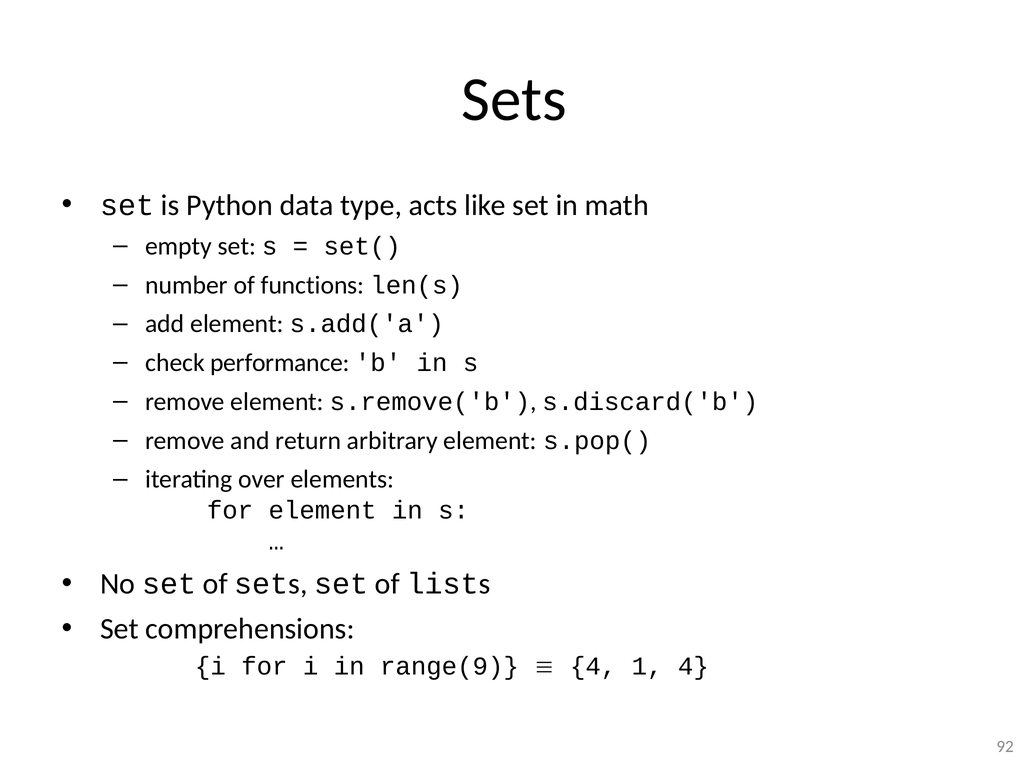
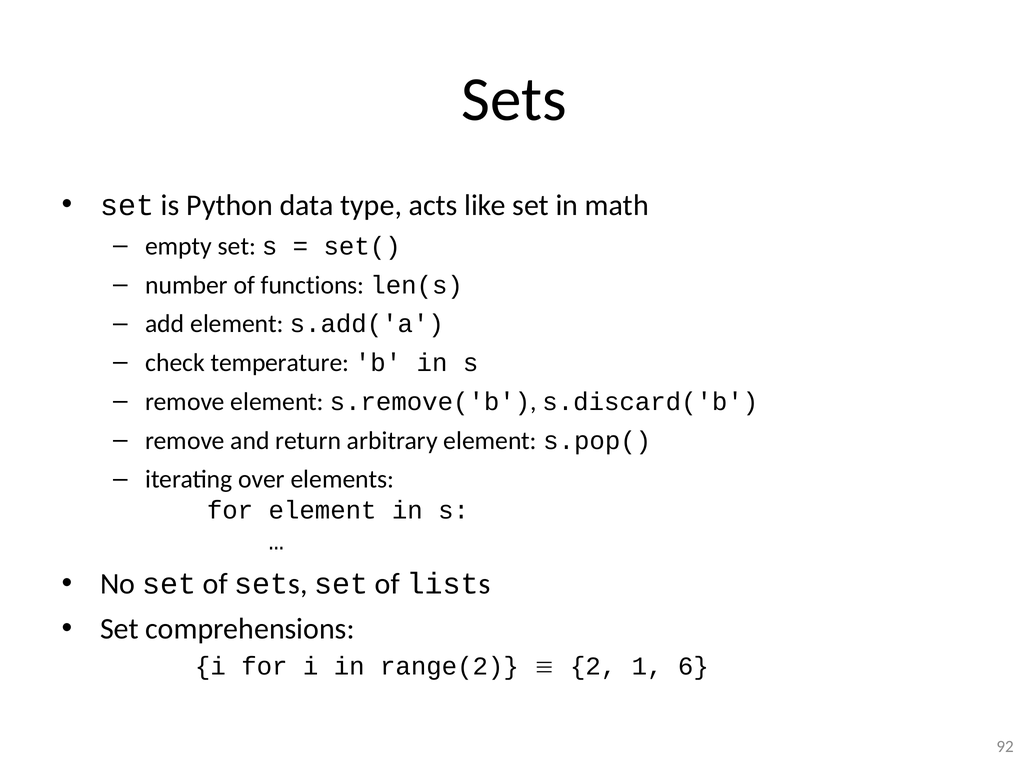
performance: performance -> temperature
range(9: range(9 -> range(2
4 at (593, 666): 4 -> 2
1 4: 4 -> 6
